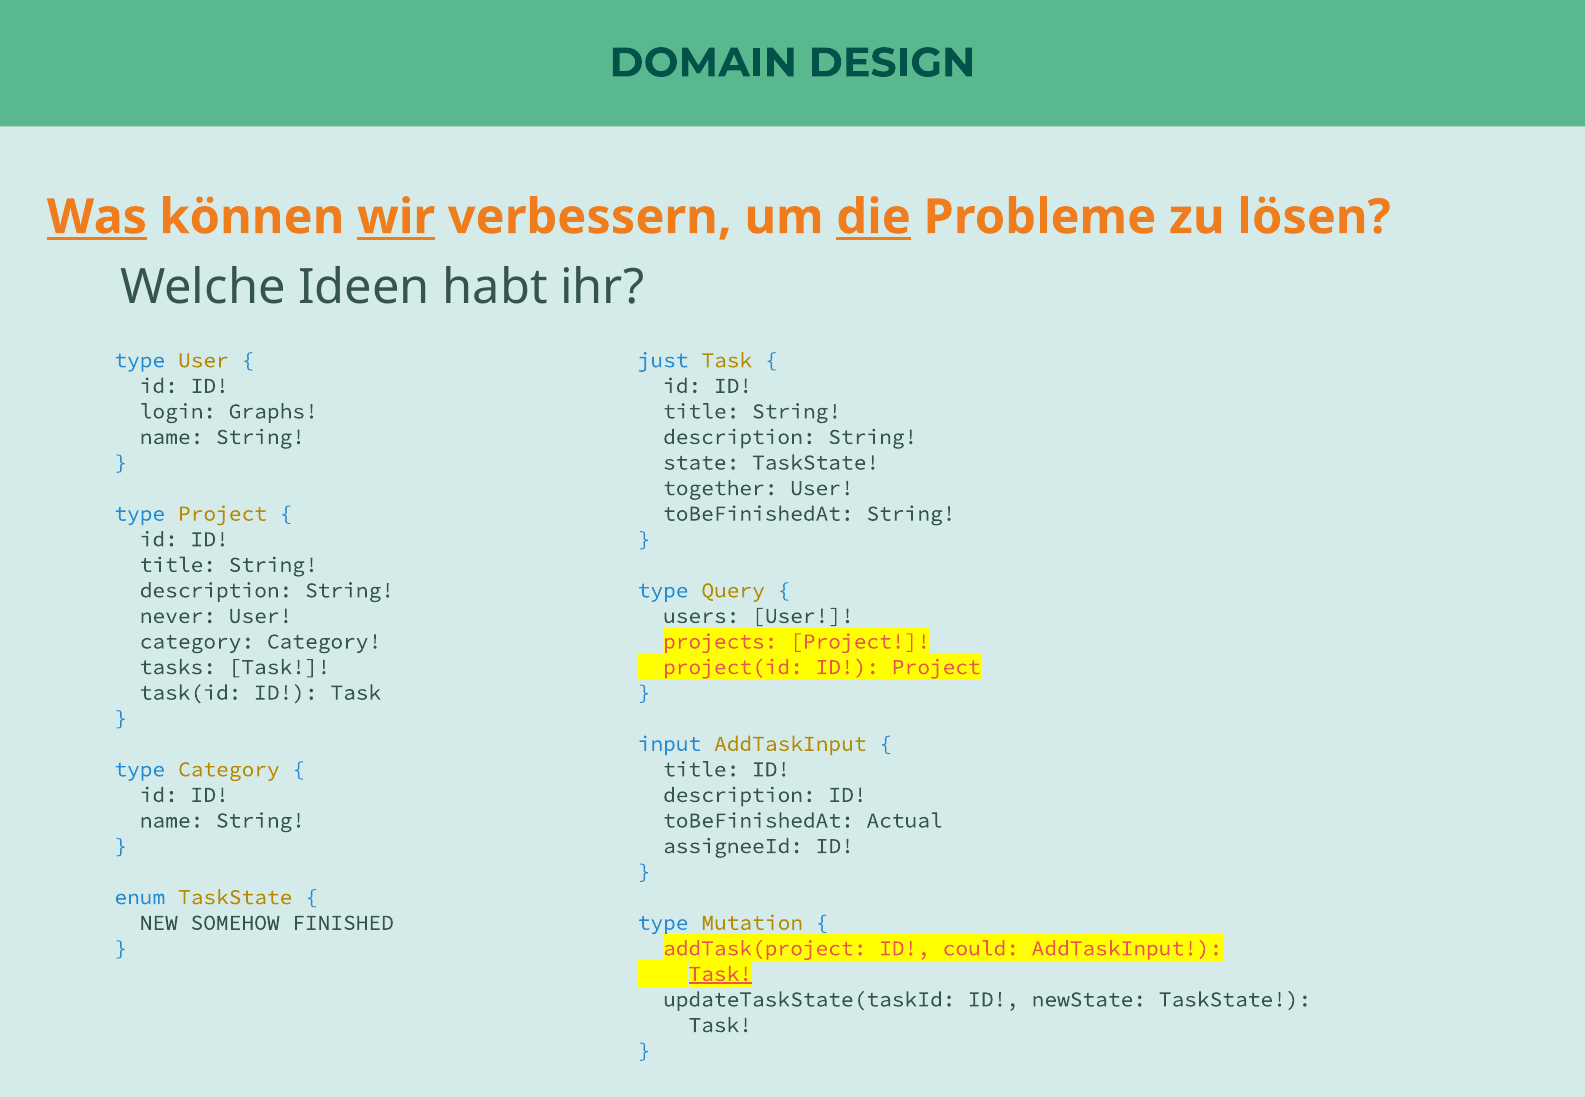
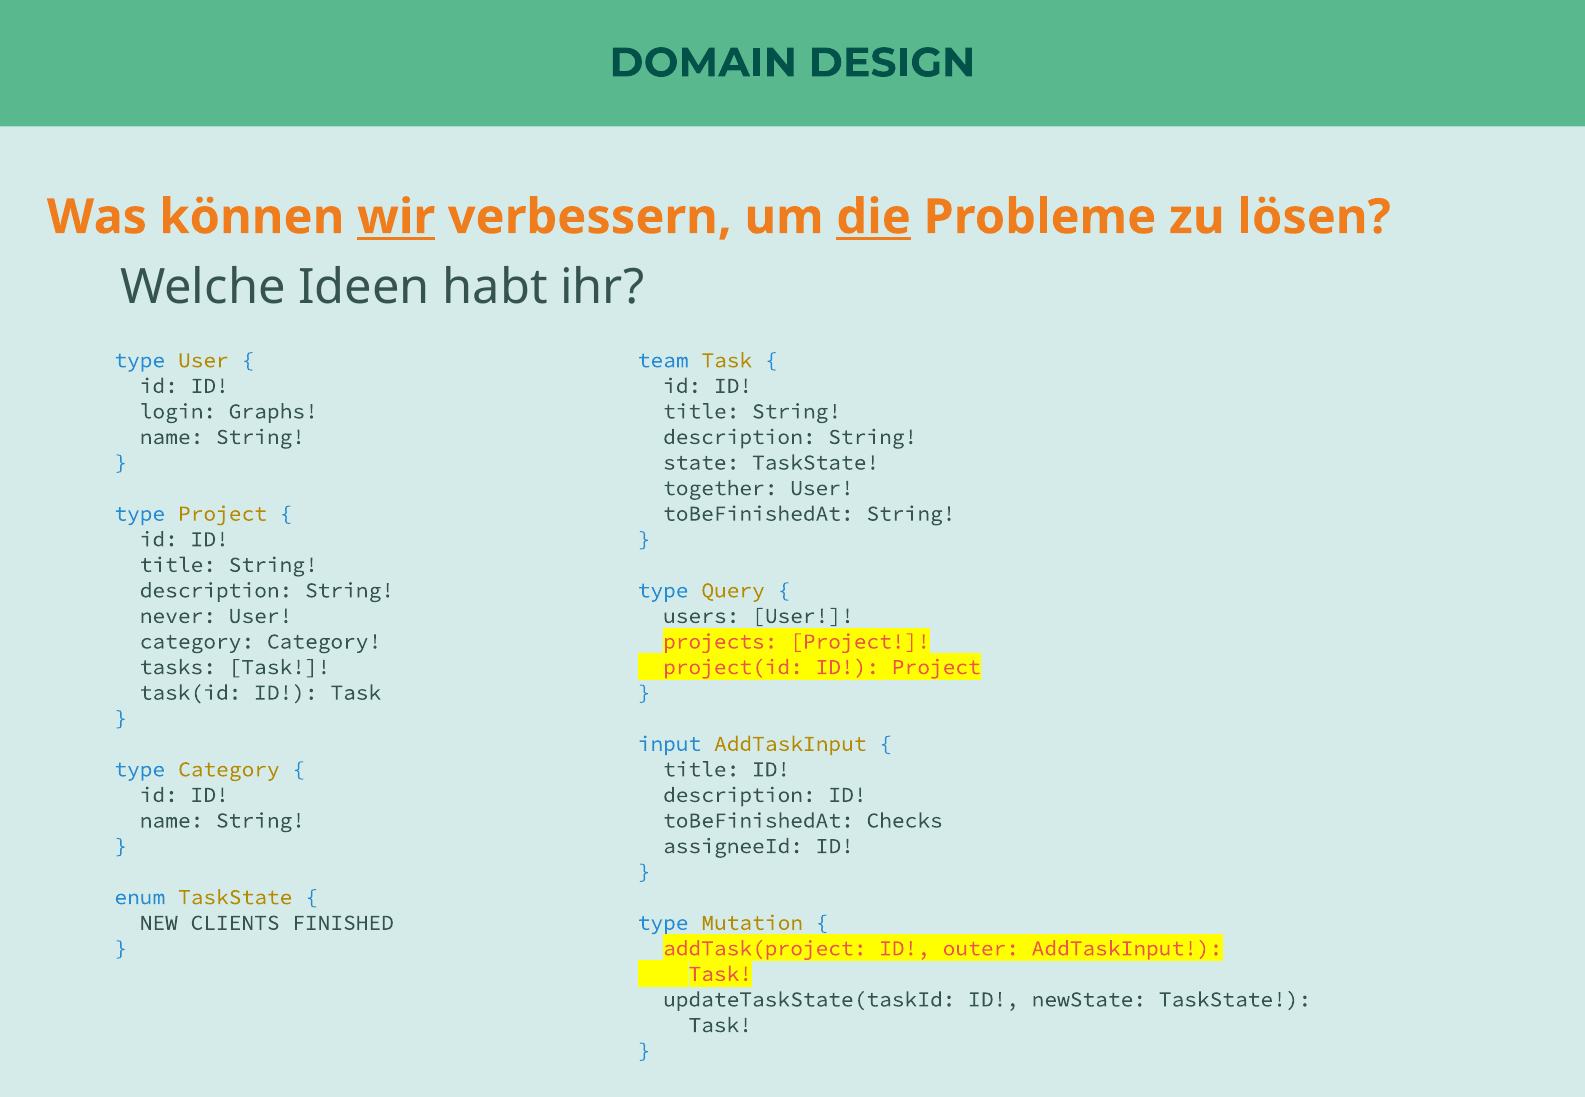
Was underline: present -> none
just: just -> team
Actual: Actual -> Checks
SOMEHOW: SOMEHOW -> CLIENTS
could: could -> outer
Task at (720, 974) underline: present -> none
